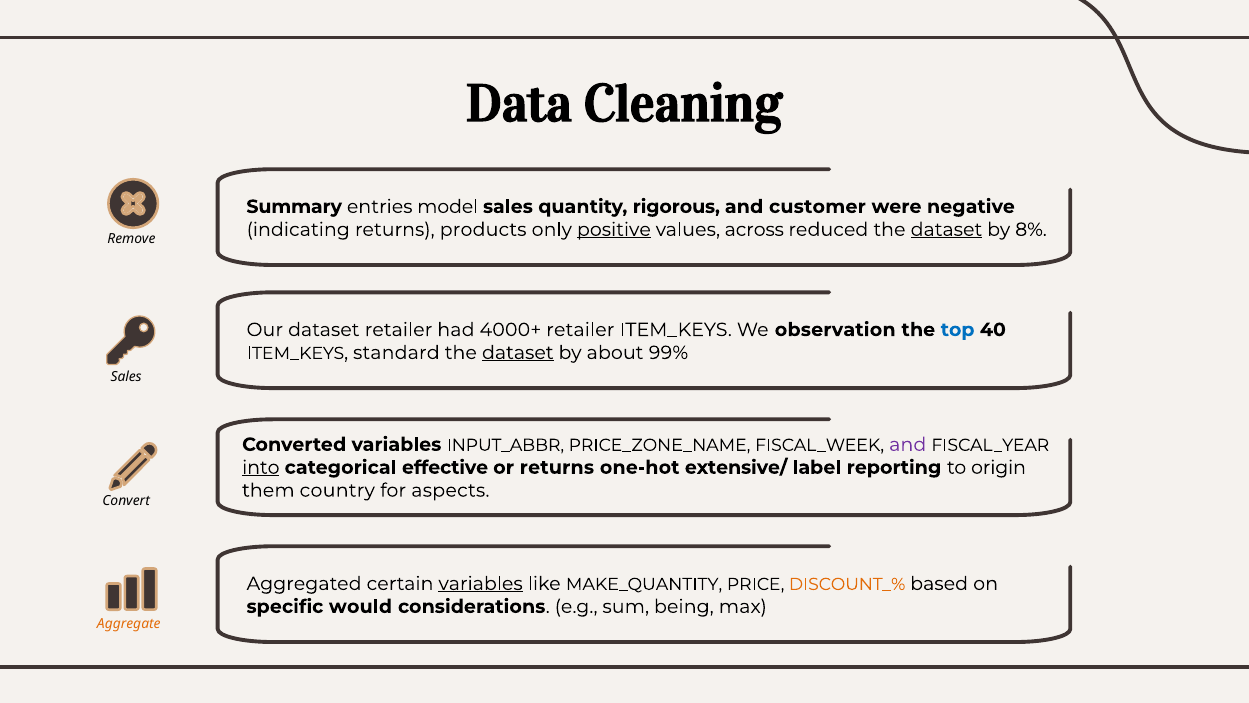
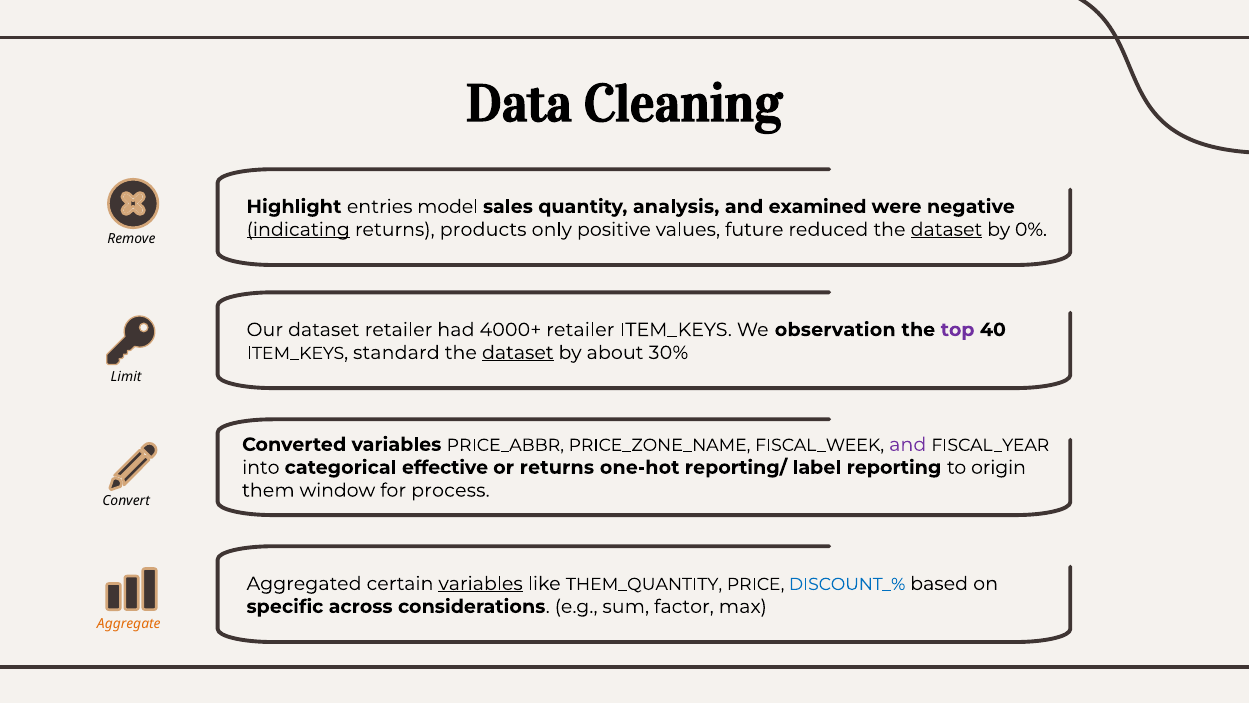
Summary: Summary -> Highlight
rigorous: rigorous -> analysis
customer: customer -> examined
indicating underline: none -> present
positive underline: present -> none
across: across -> future
8%: 8% -> 0%
top colour: blue -> purple
99%: 99% -> 30%
Sales at (126, 377): Sales -> Limit
INPUT_ABBR: INPUT_ABBR -> PRICE_ABBR
into underline: present -> none
extensive/: extensive/ -> reporting/
country: country -> window
aspects: aspects -> process
MAKE_QUANTITY: MAKE_QUANTITY -> THEM_QUANTITY
DISCOUNT_% colour: orange -> blue
would: would -> across
being: being -> factor
